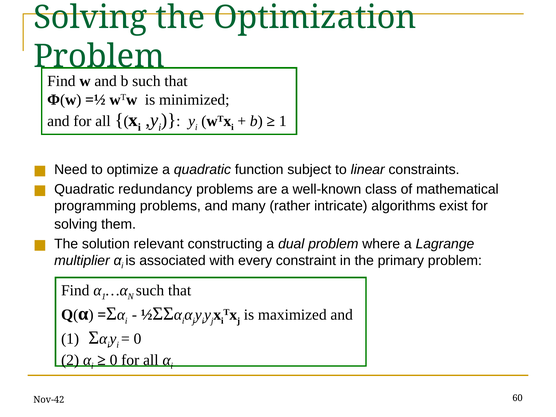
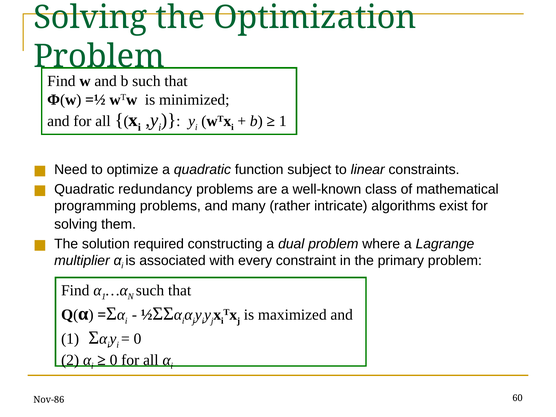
relevant: relevant -> required
Nov-42: Nov-42 -> Nov-86
